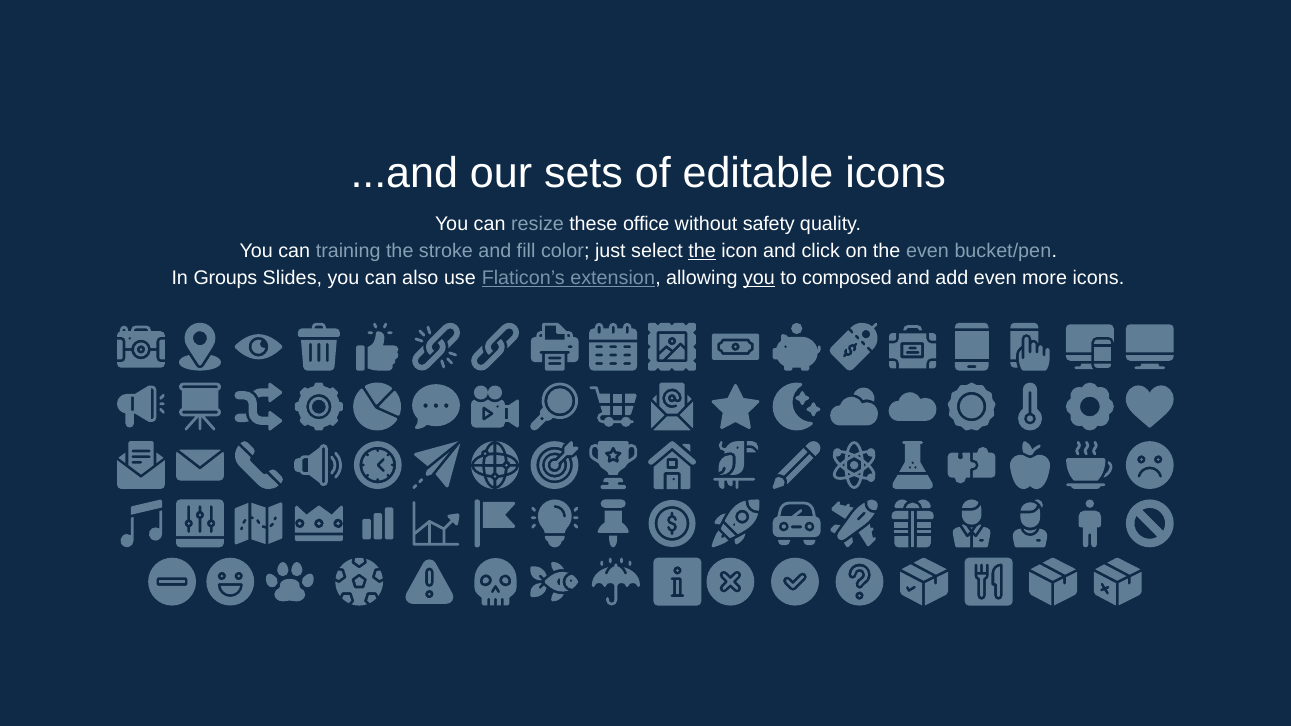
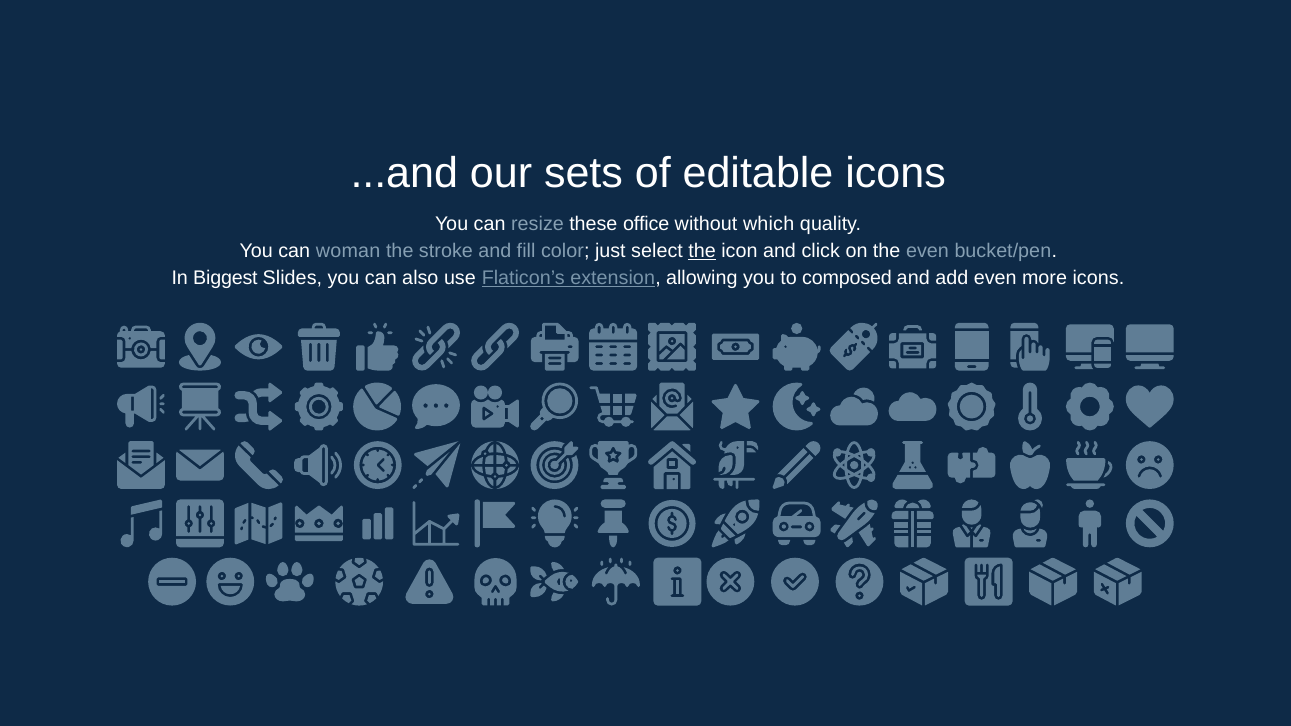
safety: safety -> which
training: training -> woman
Groups: Groups -> Biggest
you at (759, 278) underline: present -> none
